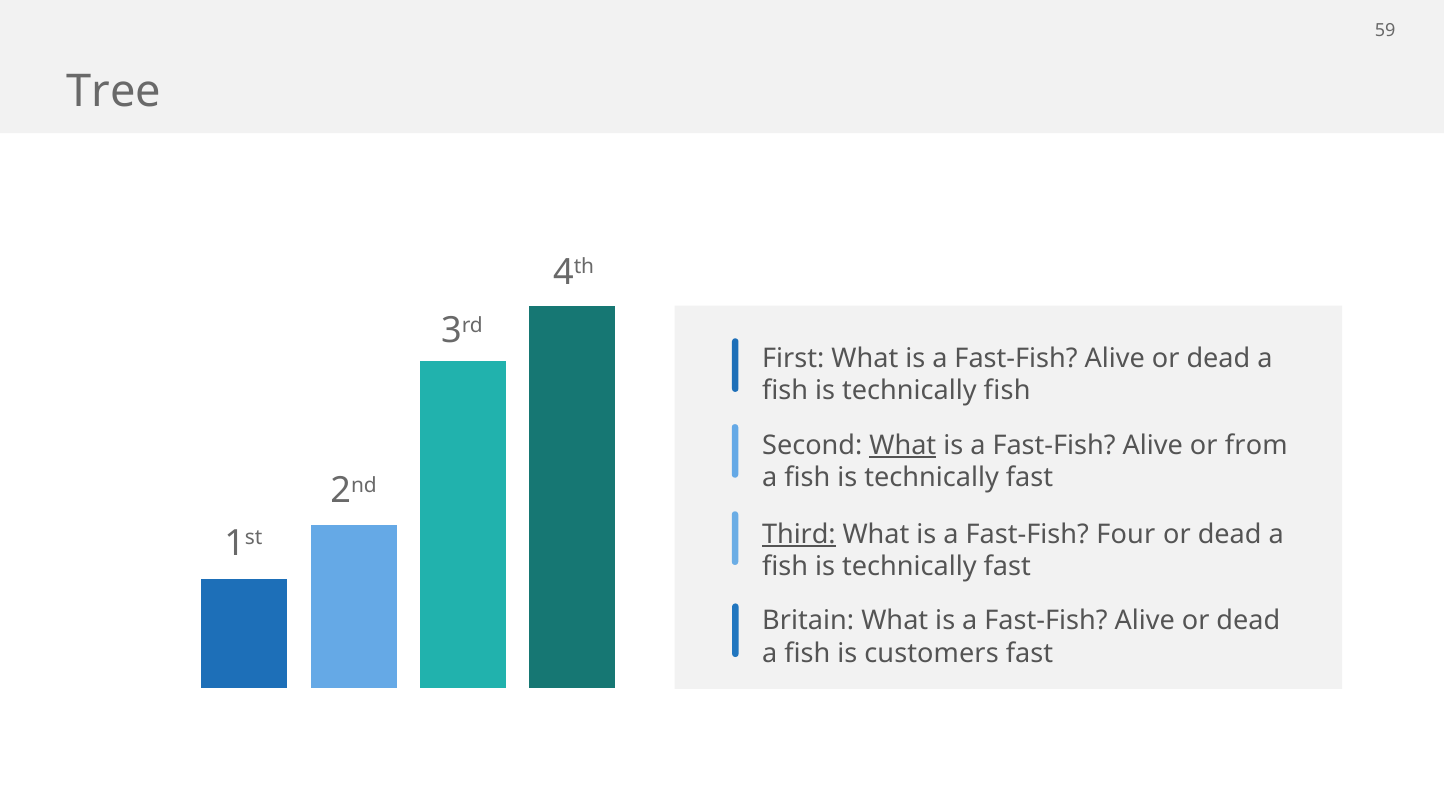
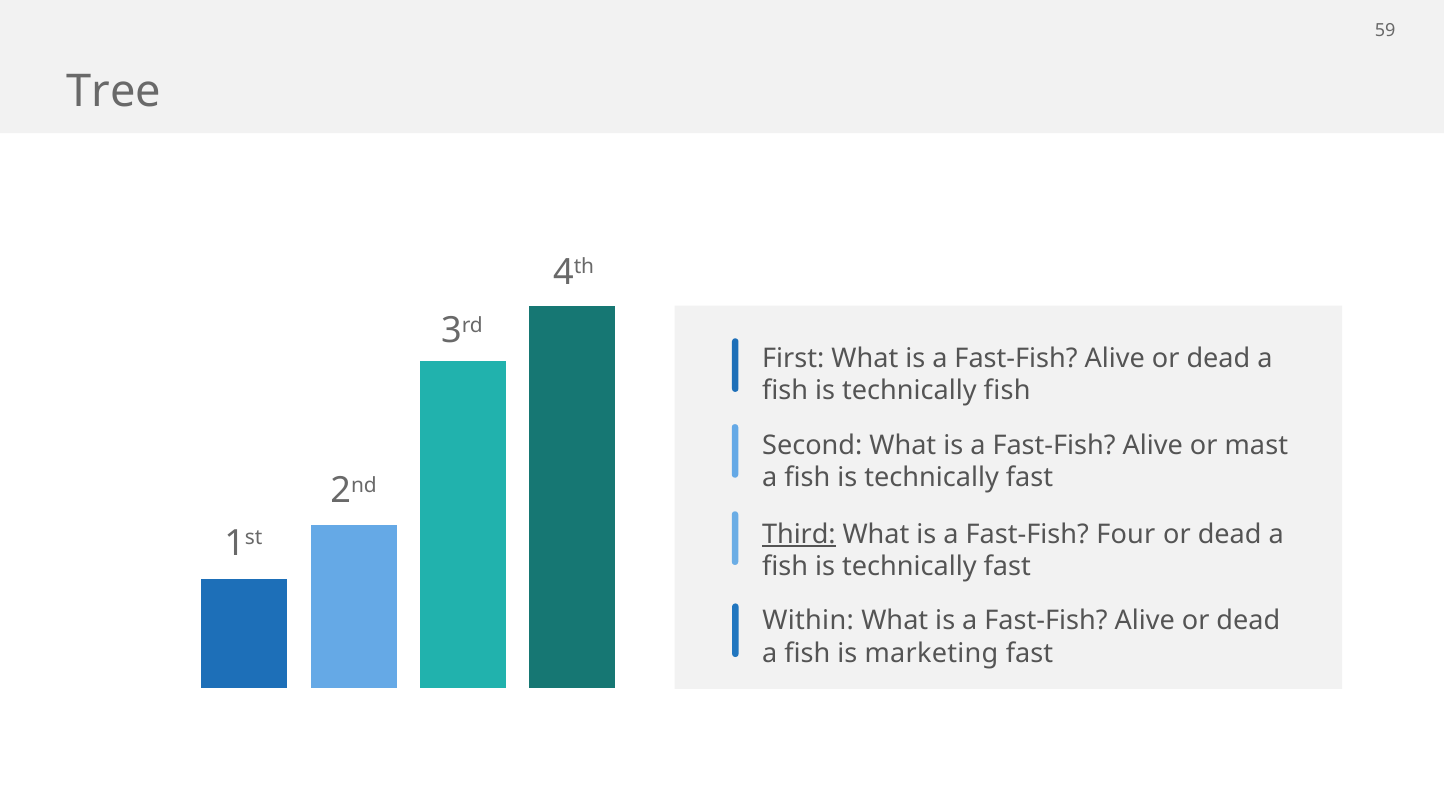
What at (903, 446) underline: present -> none
from: from -> mast
Britain: Britain -> Within
customers: customers -> marketing
